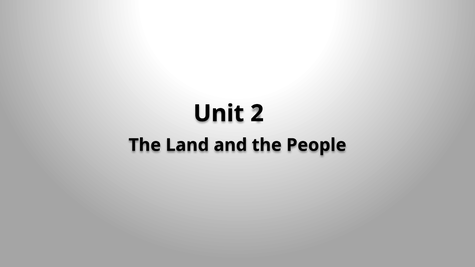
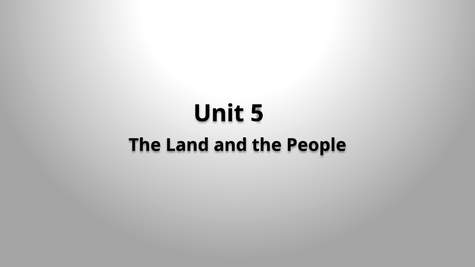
2: 2 -> 5
